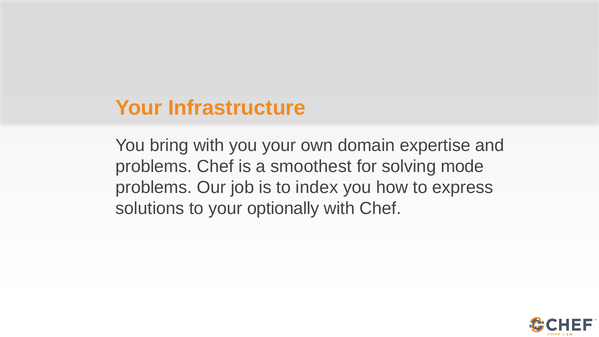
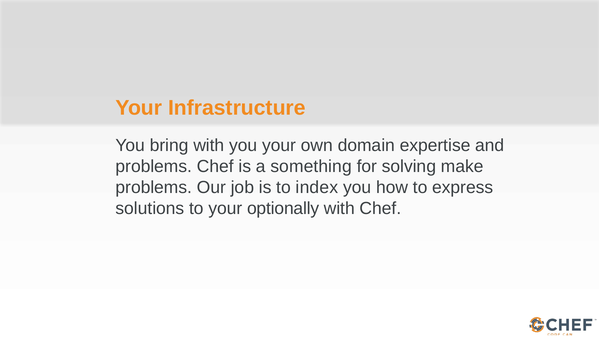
smoothest: smoothest -> something
mode: mode -> make
